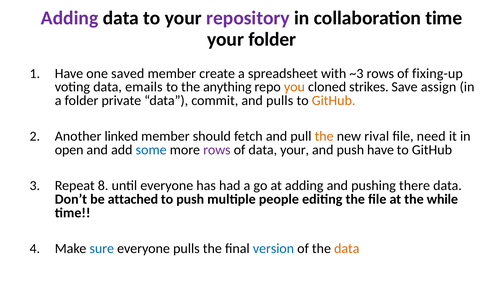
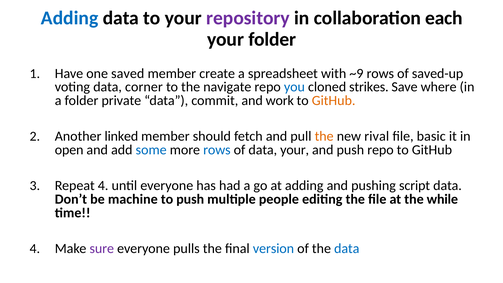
Adding at (70, 18) colour: purple -> blue
collaboration time: time -> each
~3: ~3 -> ~9
fixing-up: fixing-up -> saved-up
emails: emails -> corner
anything: anything -> navigate
you colour: orange -> blue
assign: assign -> where
and pulls: pulls -> work
need: need -> basic
rows at (217, 150) colour: purple -> blue
push have: have -> repo
Repeat 8: 8 -> 4
there: there -> script
attached: attached -> machine
sure colour: blue -> purple
data at (347, 249) colour: orange -> blue
